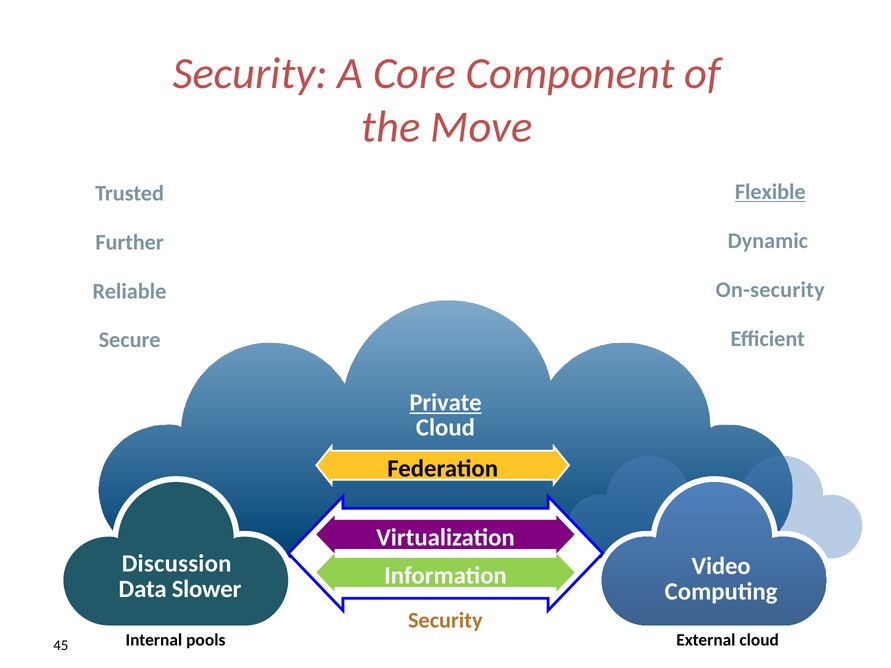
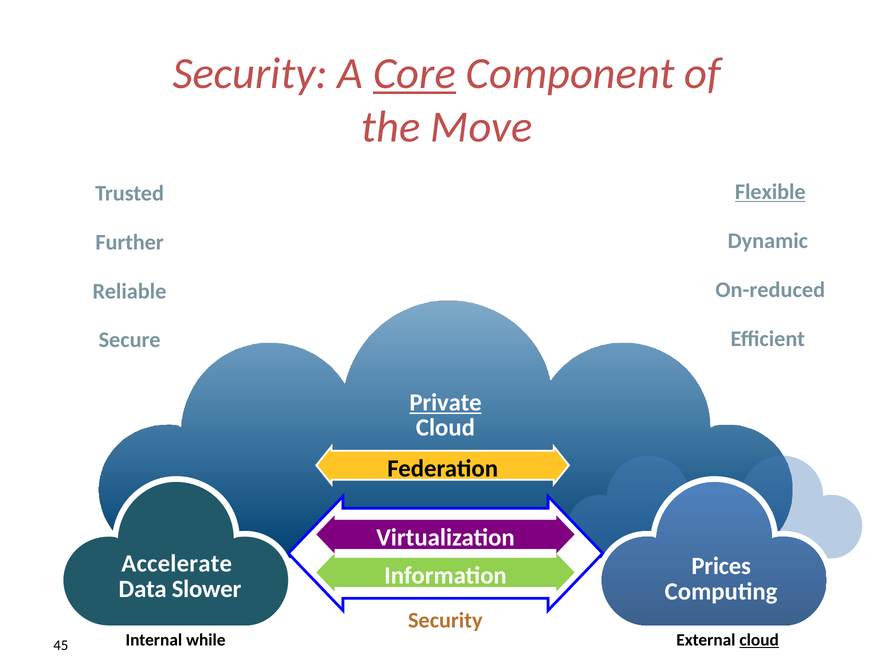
Core underline: none -> present
On-security: On-security -> On-reduced
Discussion: Discussion -> Accelerate
Video: Video -> Prices
pools: pools -> while
cloud at (759, 640) underline: none -> present
